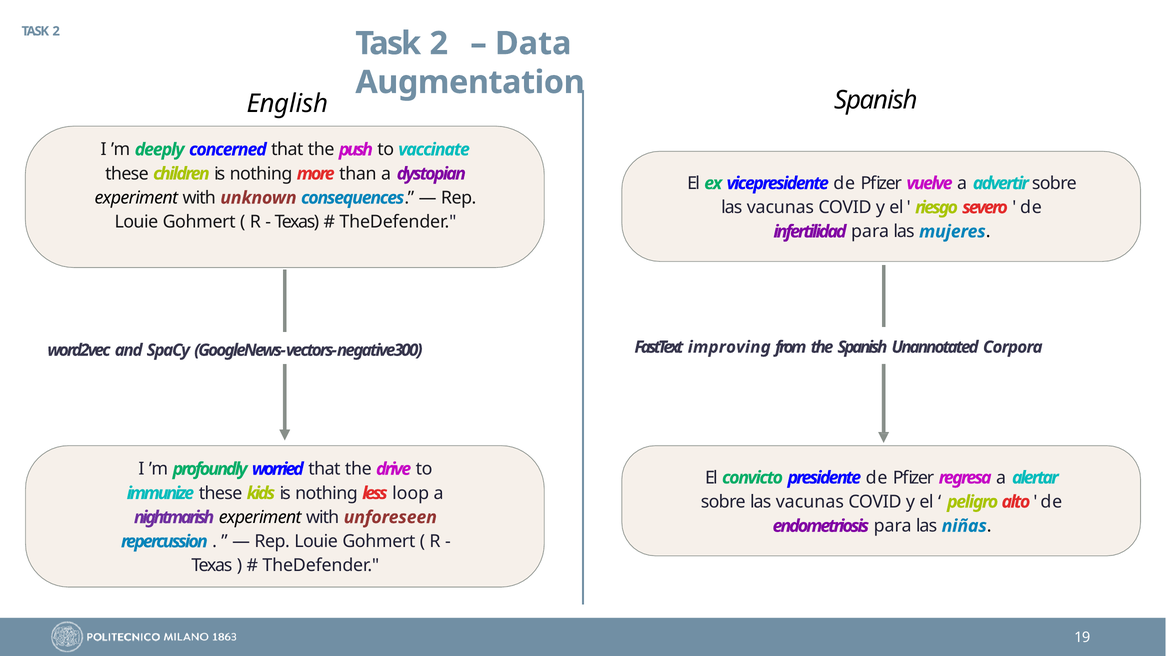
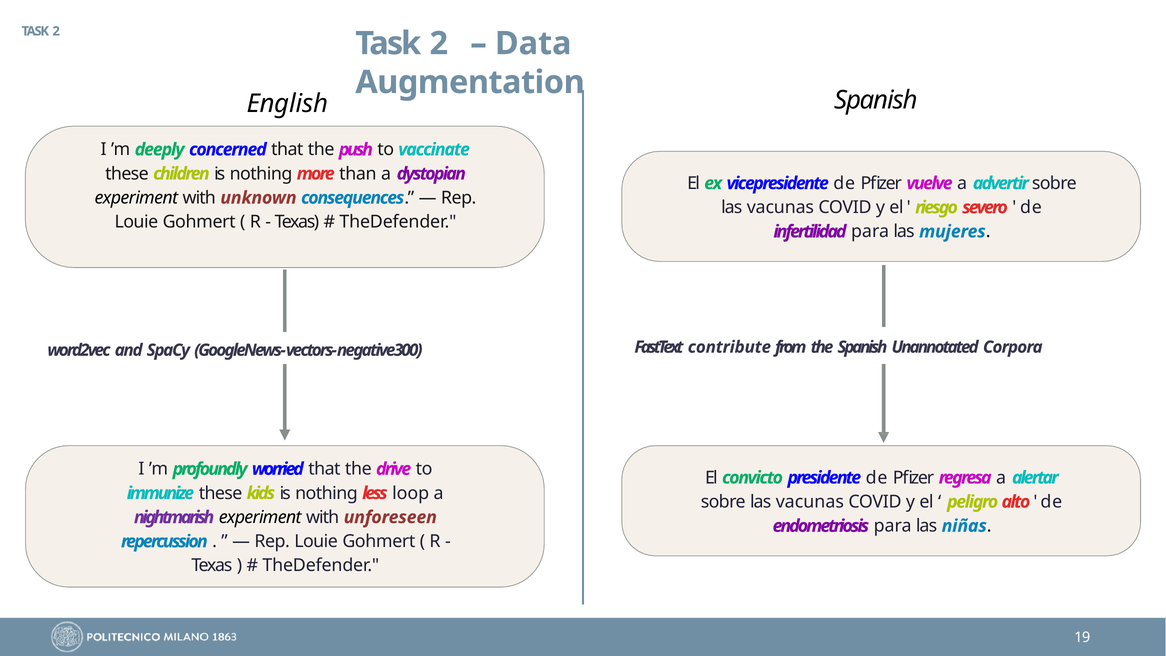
improving: improving -> contribute
